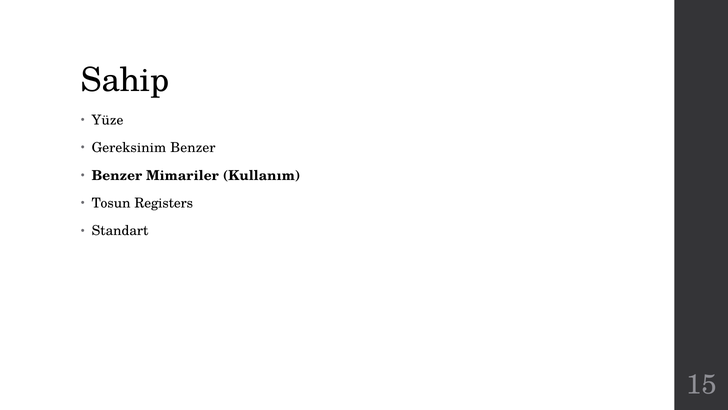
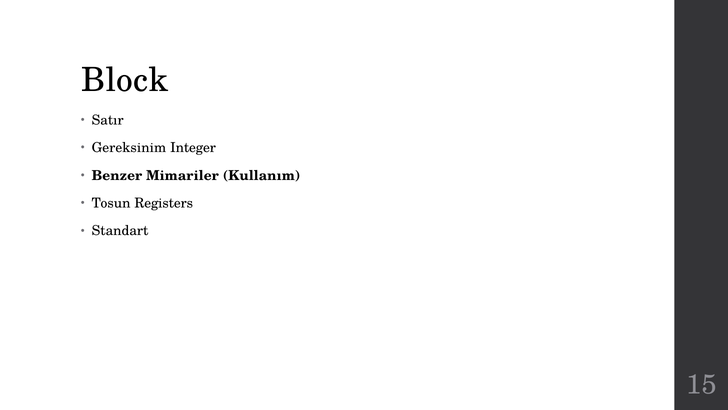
Sahip: Sahip -> Block
Yüze: Yüze -> Satır
Gereksinim Benzer: Benzer -> Integer
